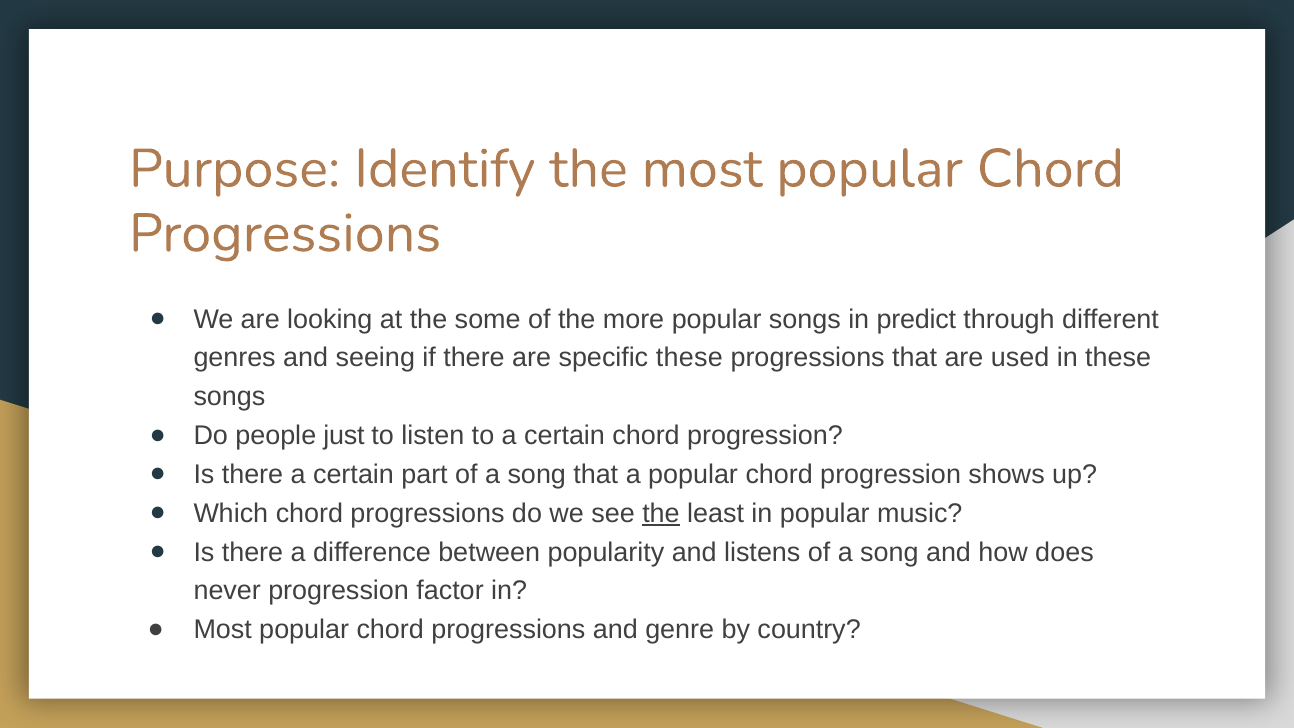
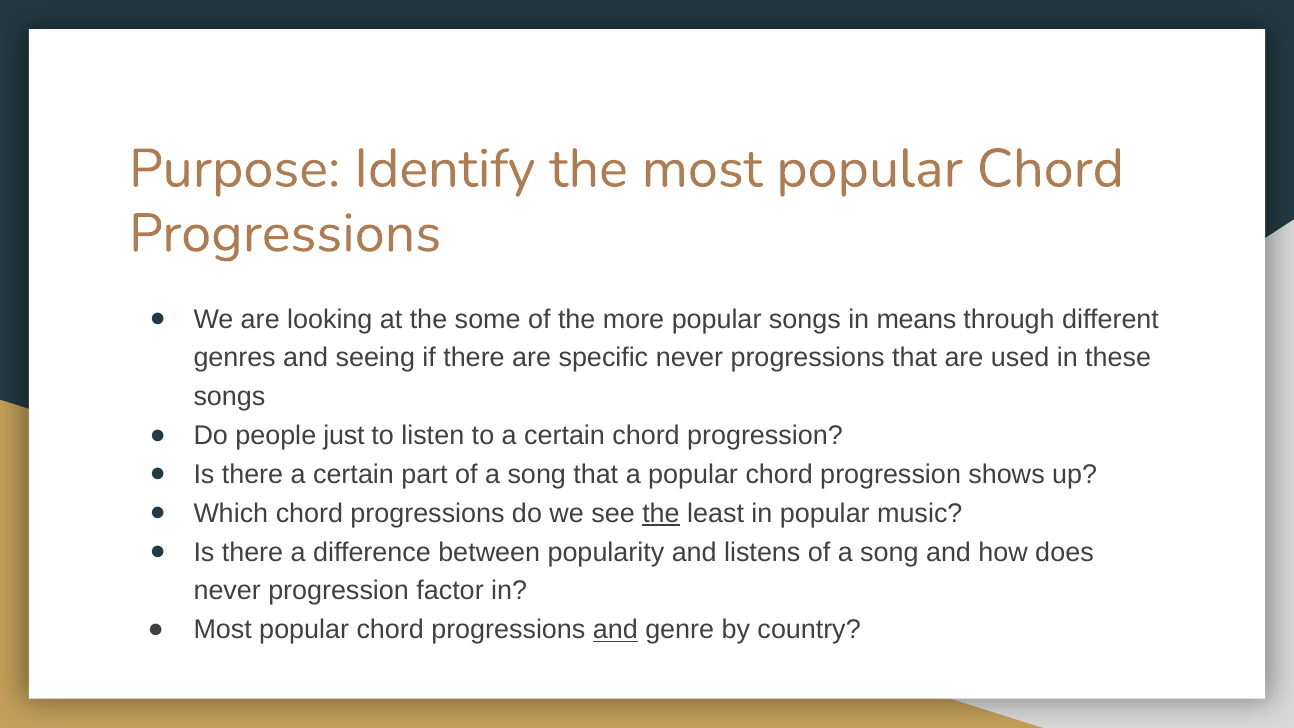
predict: predict -> means
specific these: these -> never
and at (615, 630) underline: none -> present
